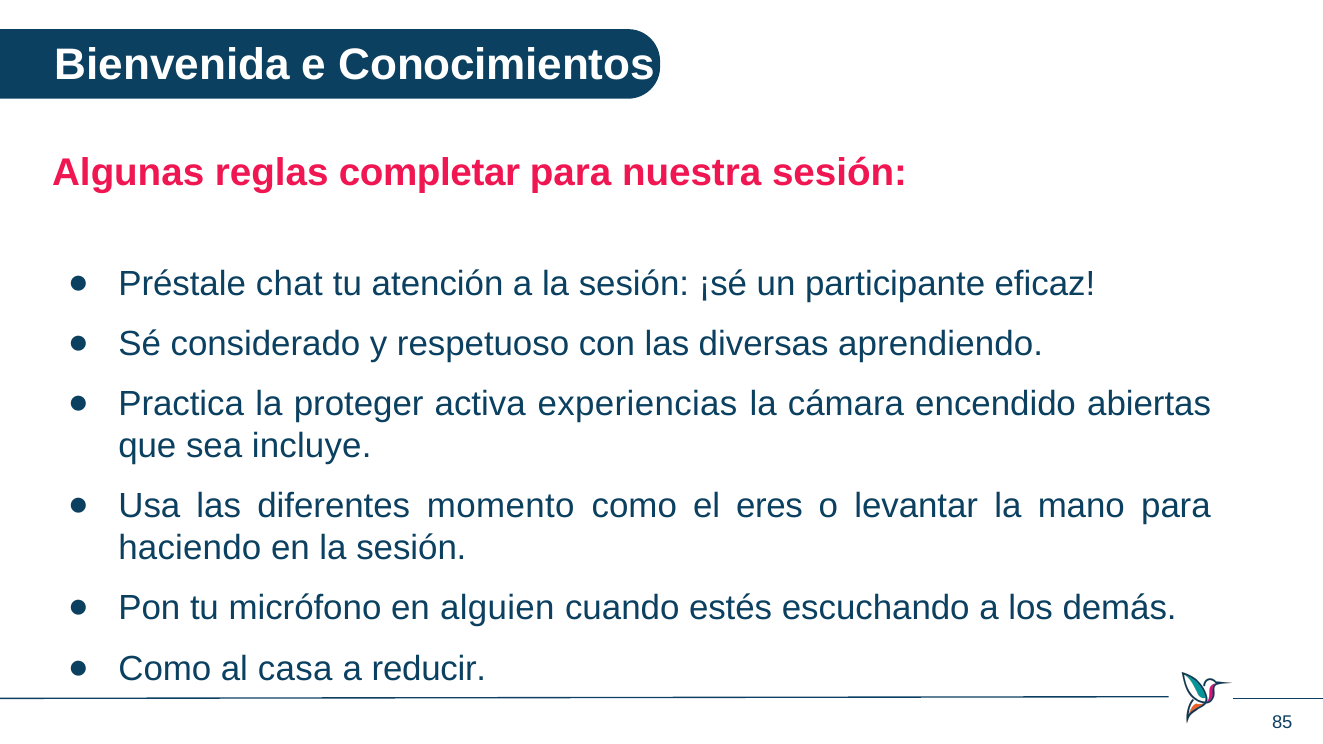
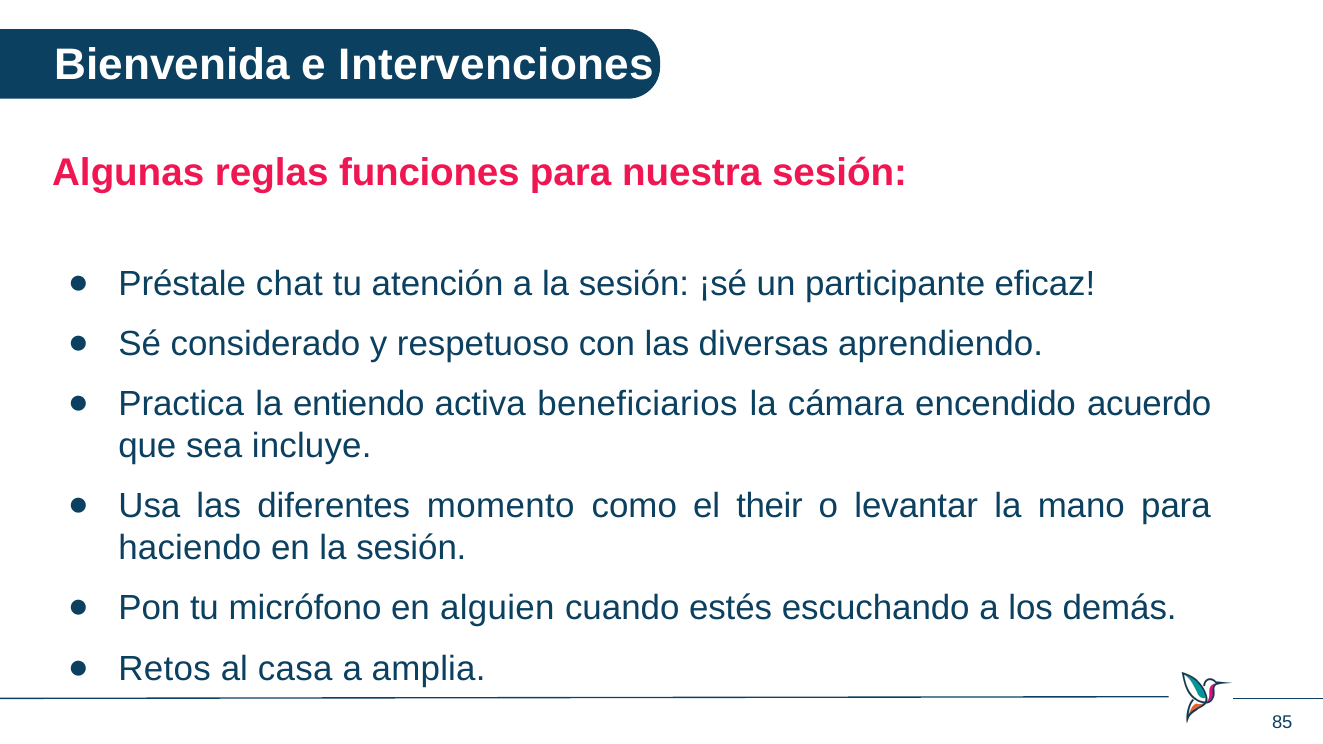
Conocimientos: Conocimientos -> Intervenciones
completar: completar -> funciones
proteger: proteger -> entiendo
experiencias: experiencias -> beneficiarios
abiertas: abiertas -> acuerdo
eres: eres -> their
Como at (165, 669): Como -> Retos
reducir: reducir -> amplia
